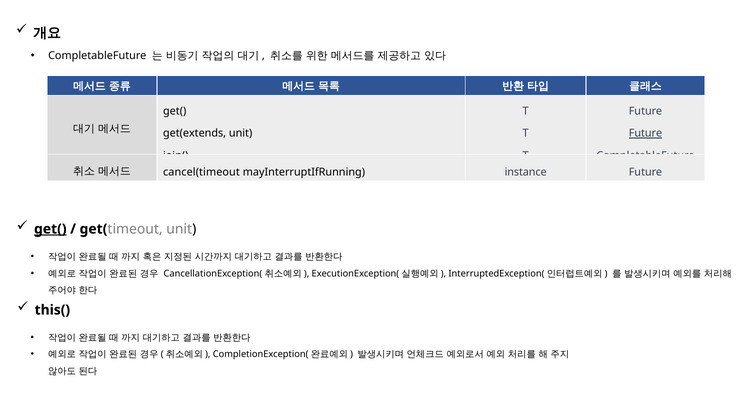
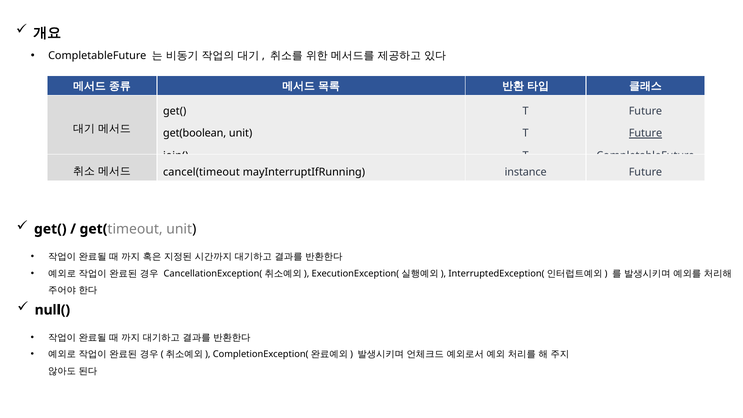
get(extends: get(extends -> get(boolean
get( at (50, 229) underline: present -> none
this(: this( -> null(
